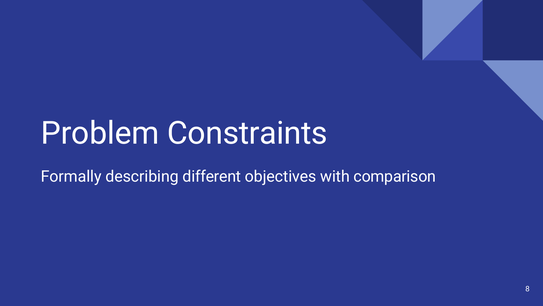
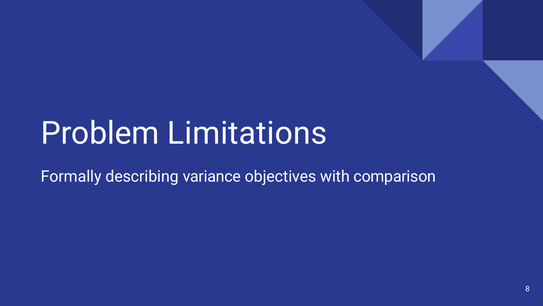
Constraints: Constraints -> Limitations
different: different -> variance
